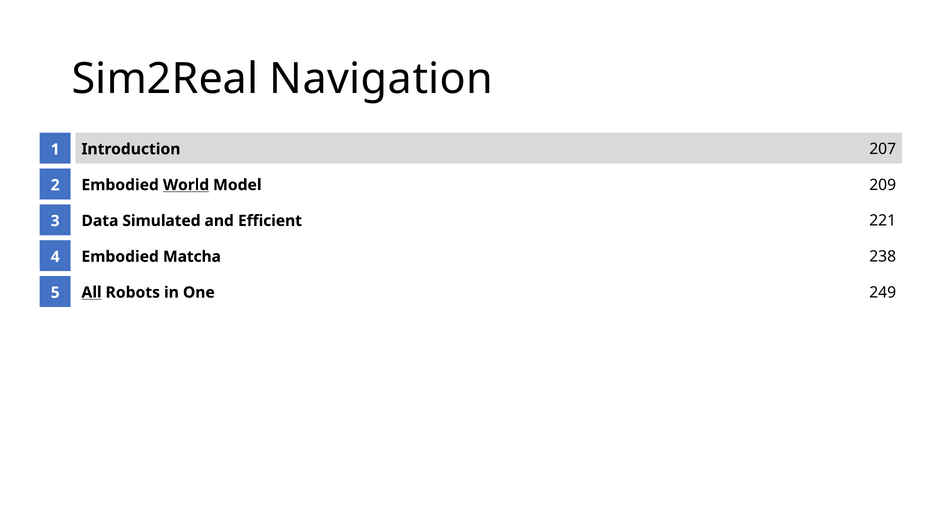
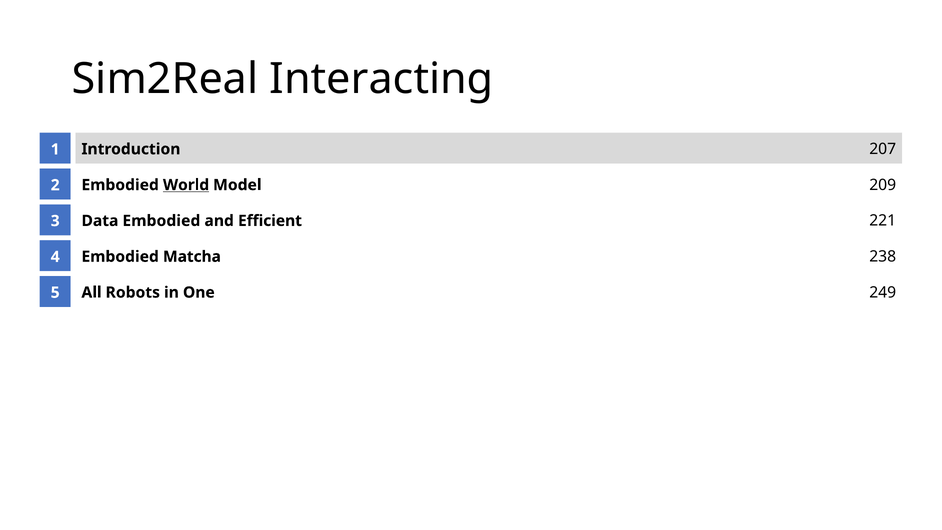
Navigation: Navigation -> Interacting
Data Simulated: Simulated -> Embodied
All underline: present -> none
